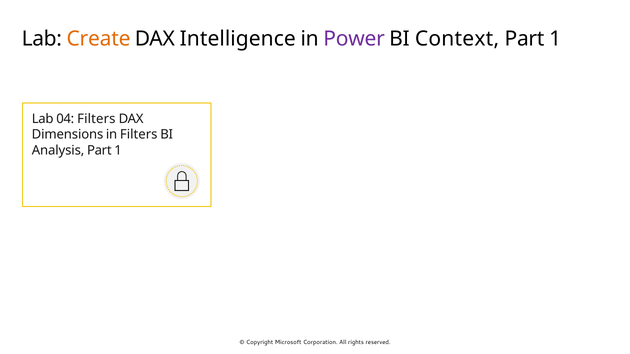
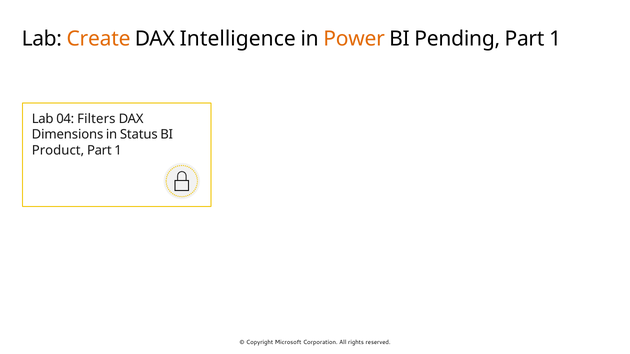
Power colour: purple -> orange
Context: Context -> Pending
in Filters: Filters -> Status
Analysis: Analysis -> Product
